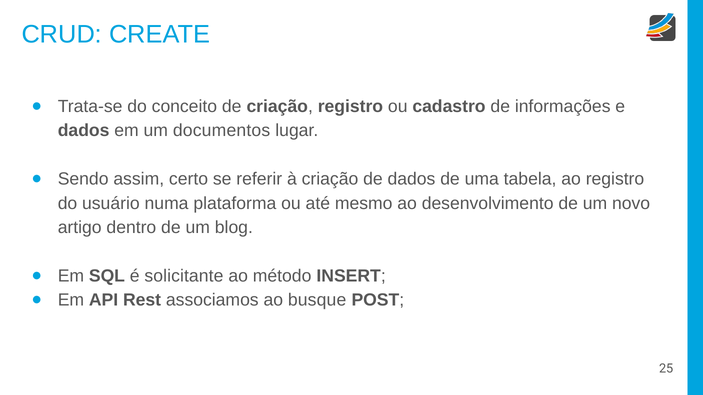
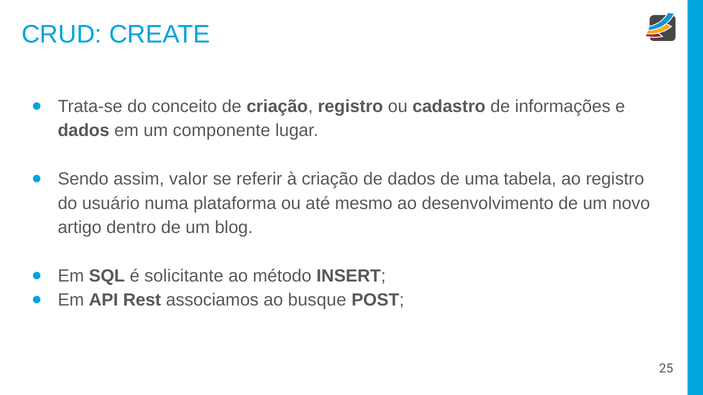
documentos: documentos -> componente
certo: certo -> valor
